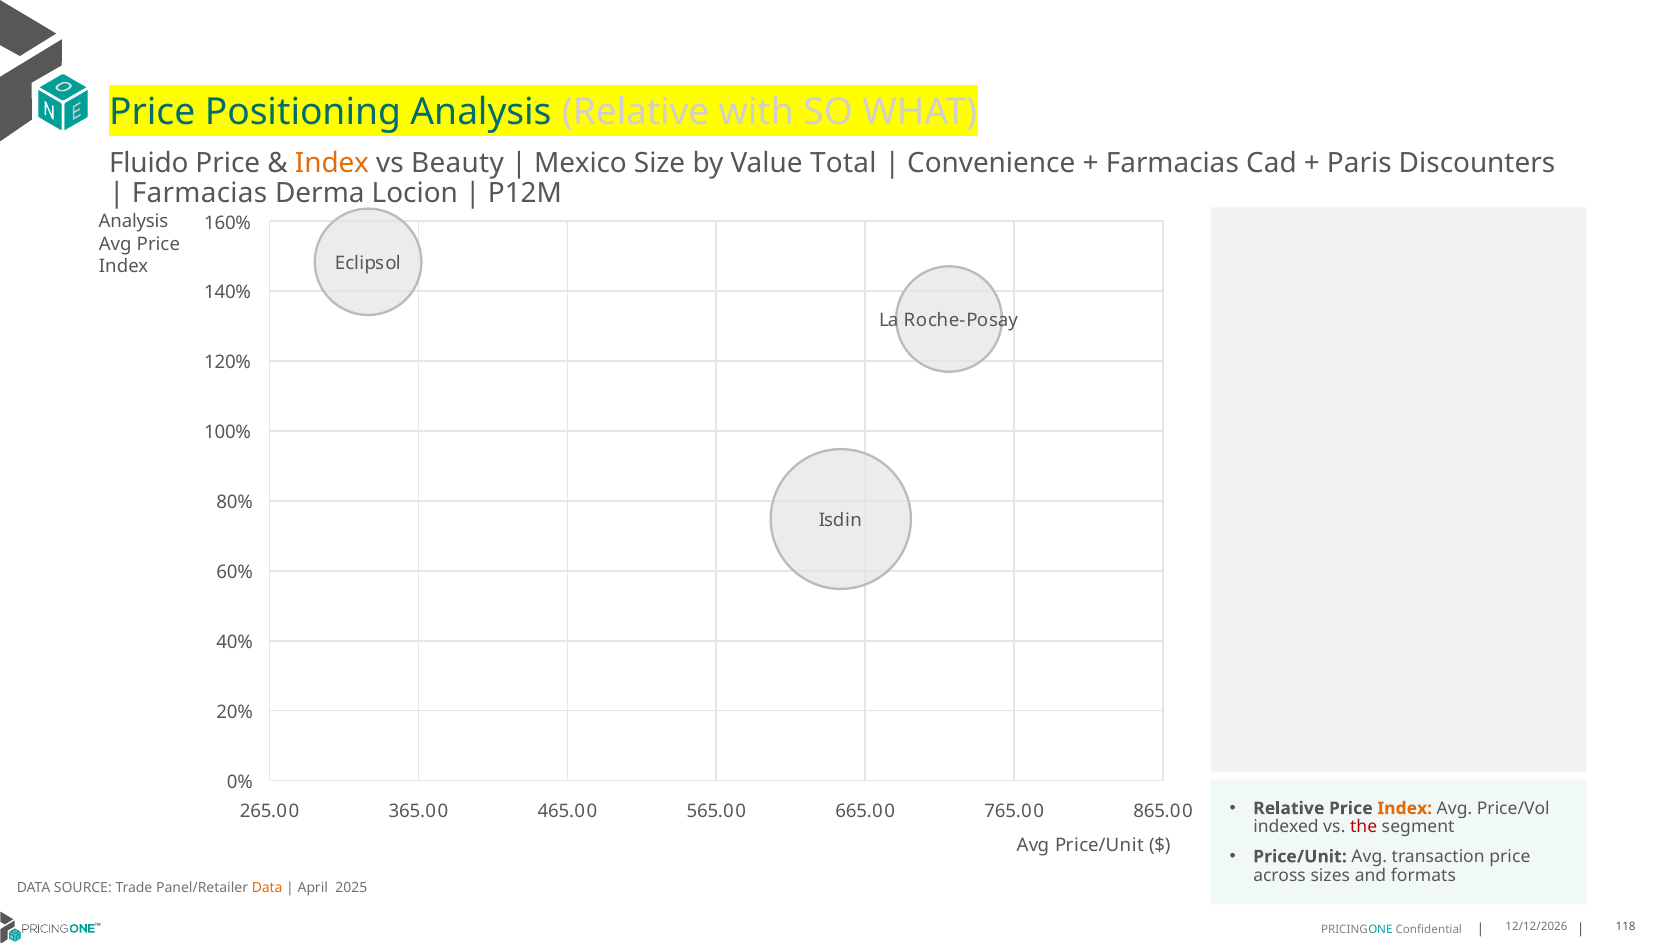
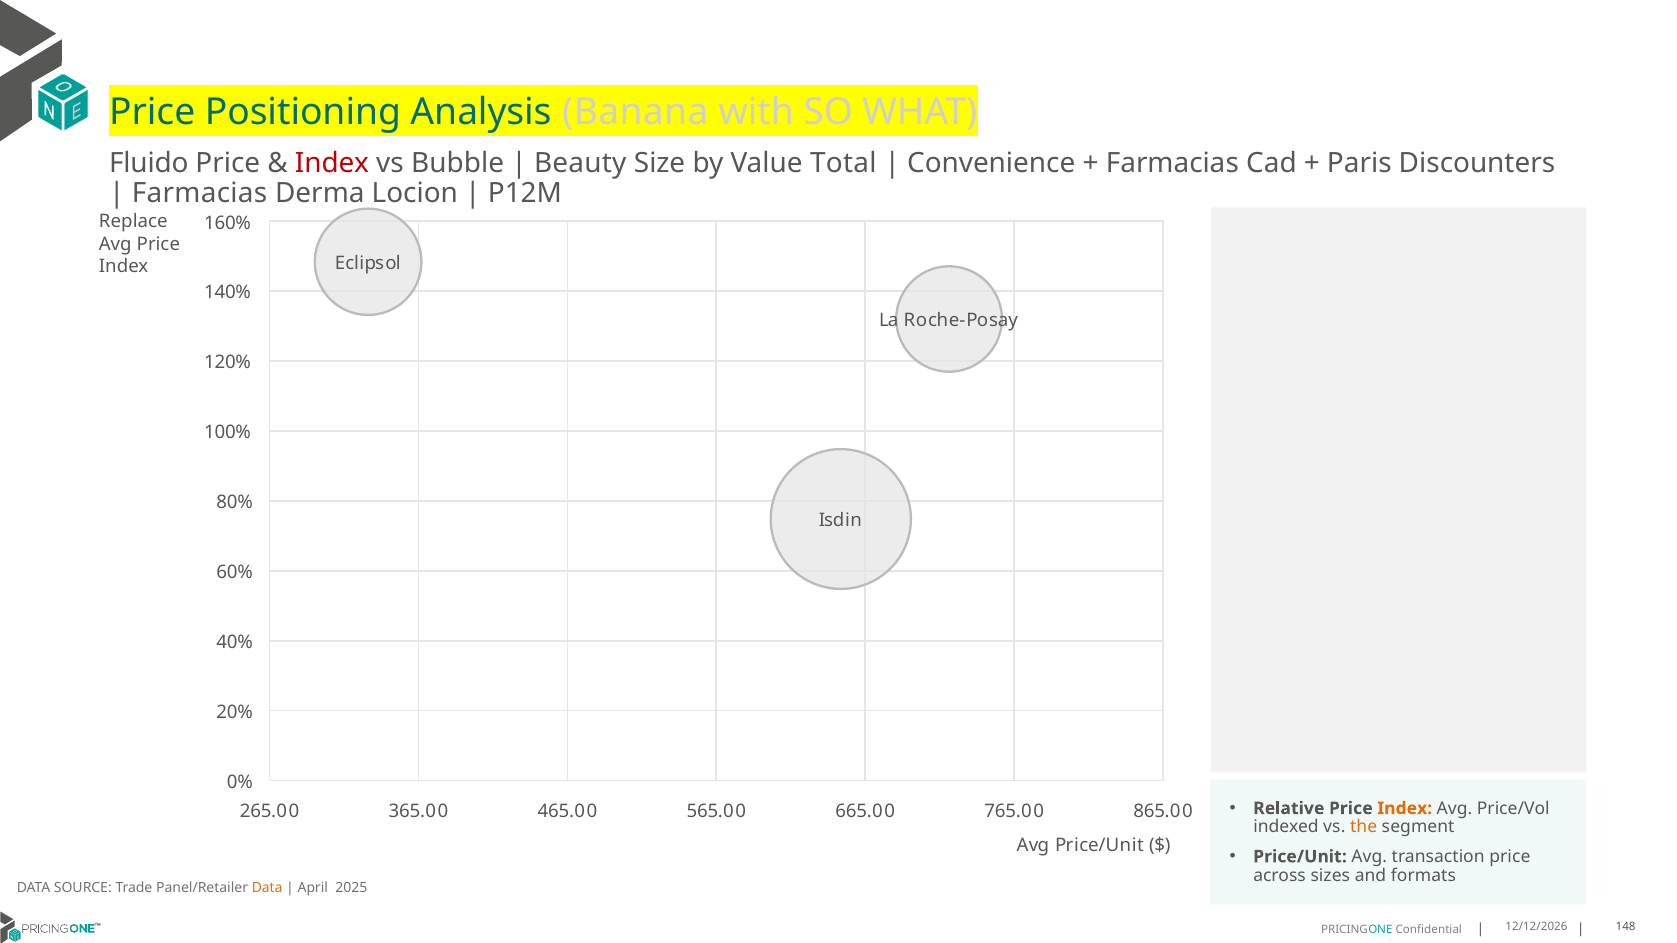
Analysis Relative: Relative -> Banana
Index at (332, 164) colour: orange -> red
Beauty: Beauty -> Bubble
Mexico: Mexico -> Beauty
Analysis at (133, 222): Analysis -> Replace
the colour: red -> orange
118: 118 -> 148
